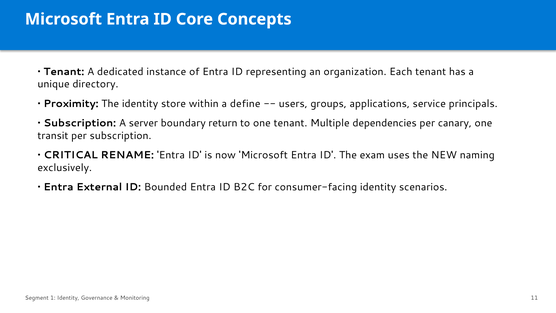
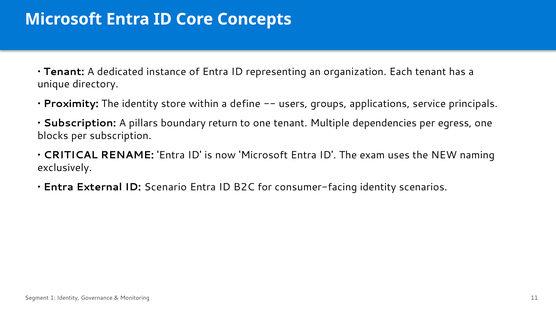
server: server -> pillars
canary: canary -> egress
transit: transit -> blocks
Bounded: Bounded -> Scenario
